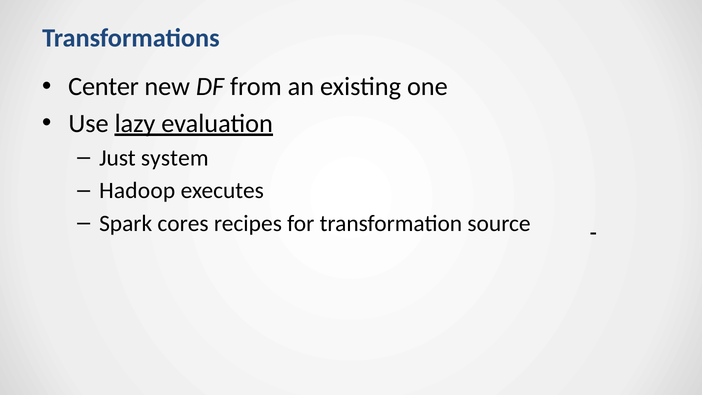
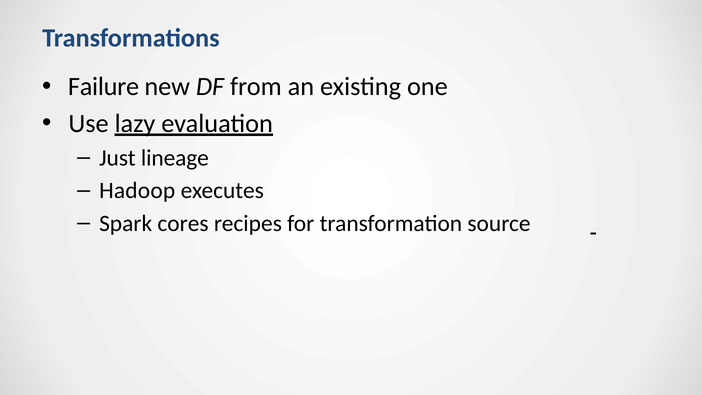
Center: Center -> Failure
system: system -> lineage
